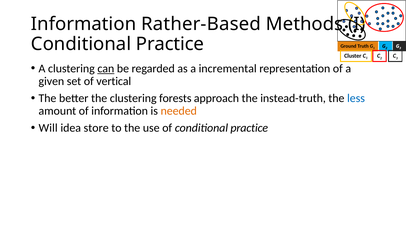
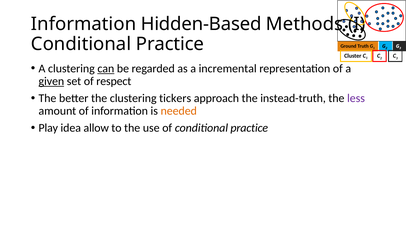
Rather-Based: Rather-Based -> Hidden-Based
given underline: none -> present
vertical: vertical -> respect
forests: forests -> tickers
less colour: blue -> purple
Will: Will -> Play
store: store -> allow
